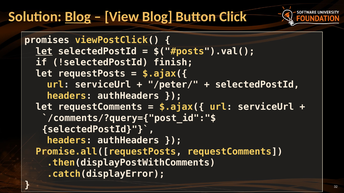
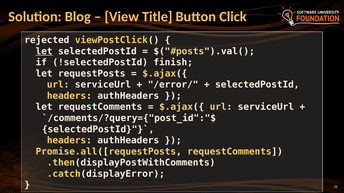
Blog at (78, 17) underline: present -> none
View Blog: Blog -> Title
promises: promises -> rejected
/peter/: /peter/ -> /error/
